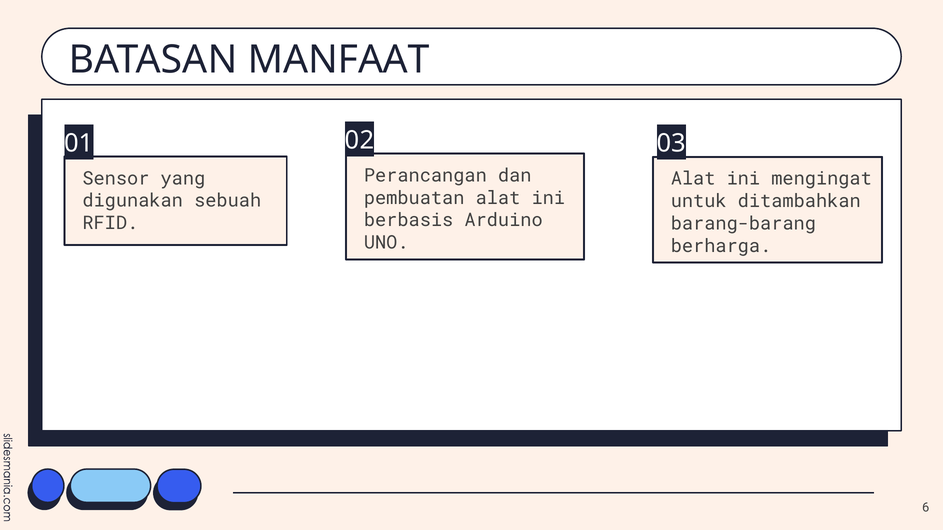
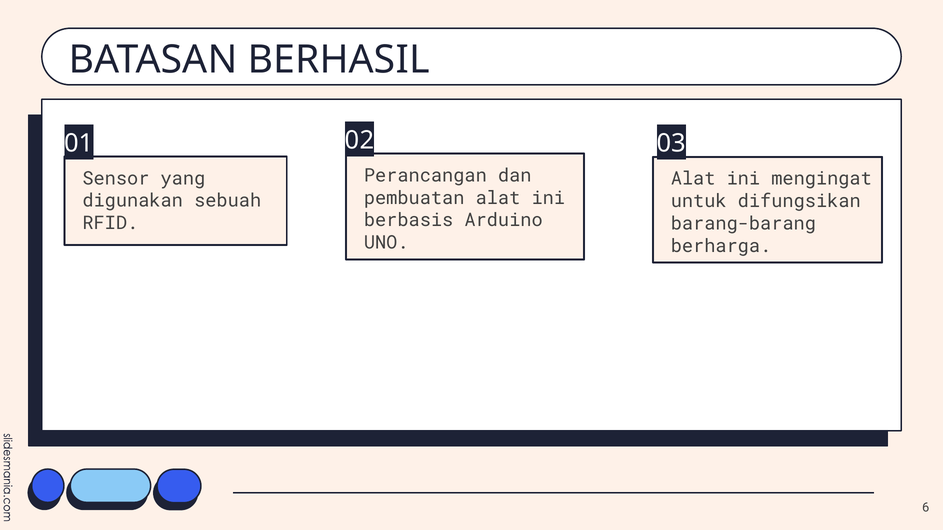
MANFAAT: MANFAAT -> BERHASIL
ditambahkan: ditambahkan -> difungsikan
